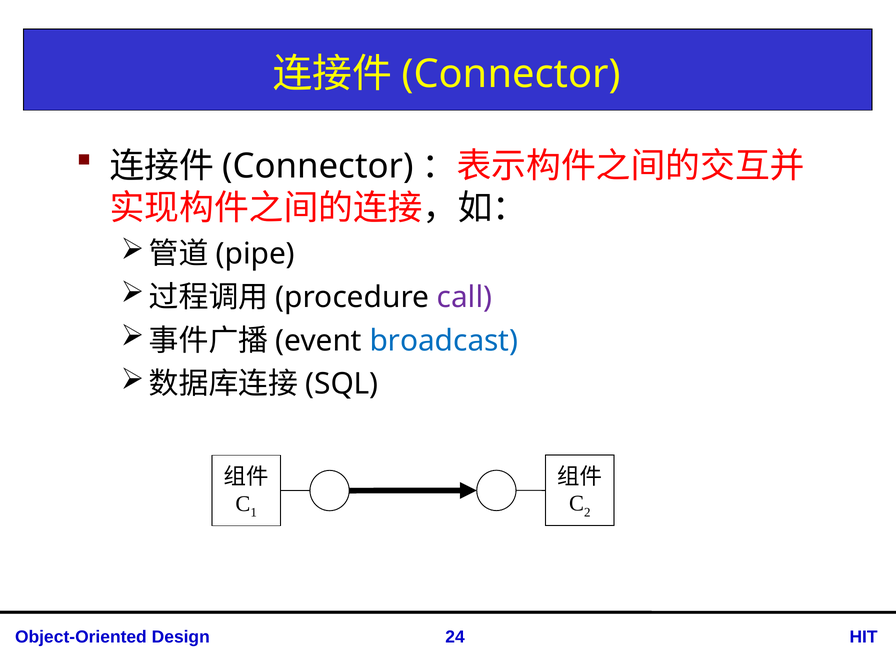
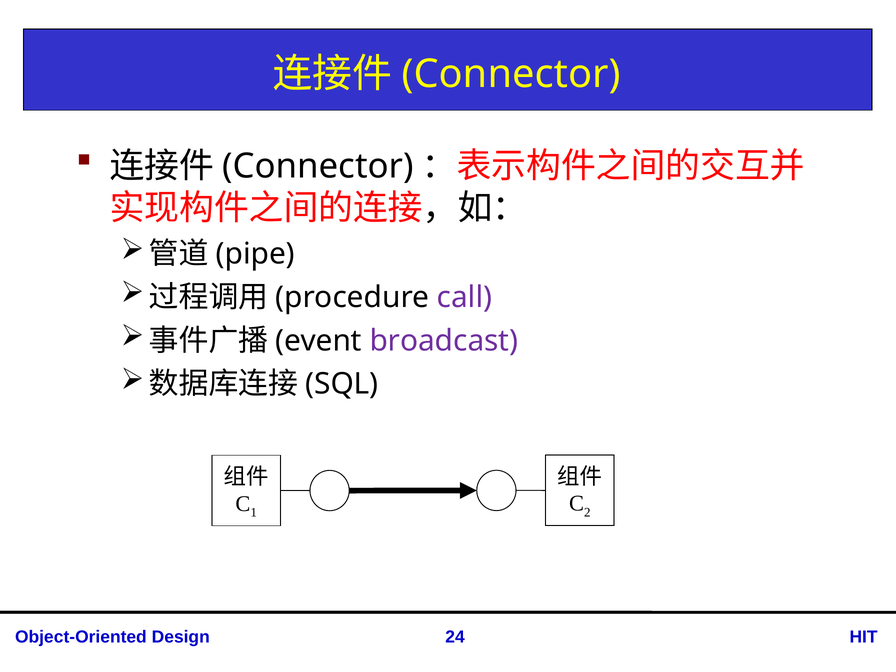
broadcast colour: blue -> purple
